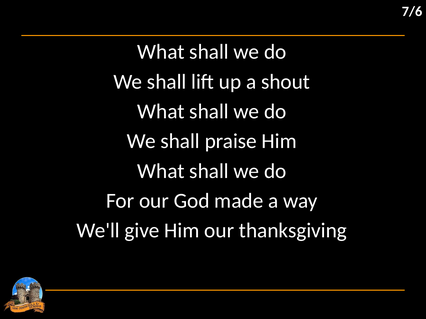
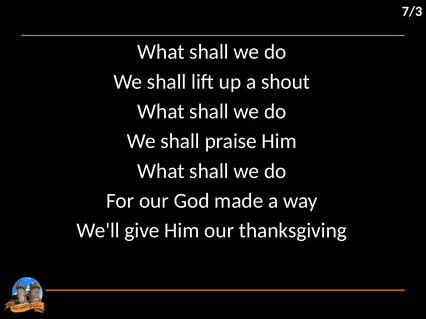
7/6: 7/6 -> 7/3
